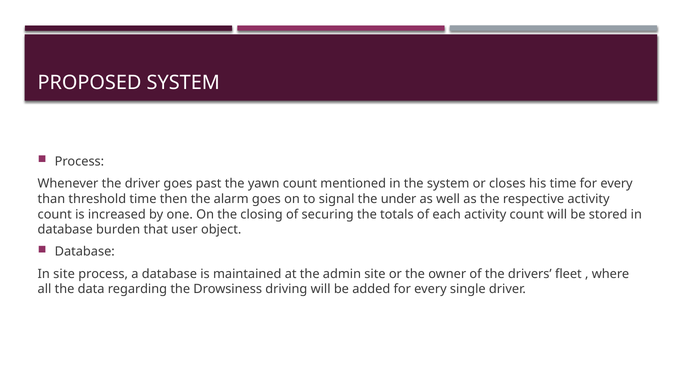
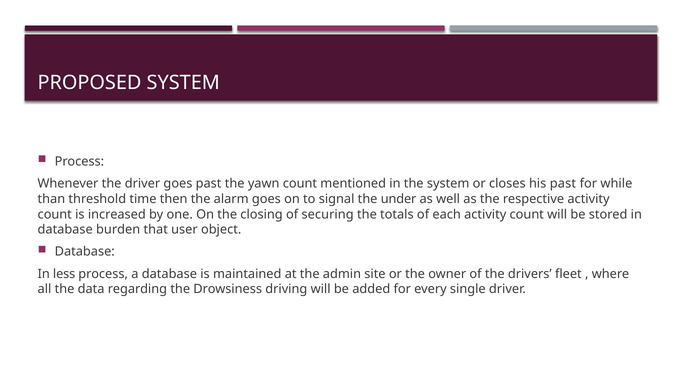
his time: time -> past
every at (616, 184): every -> while
In site: site -> less
